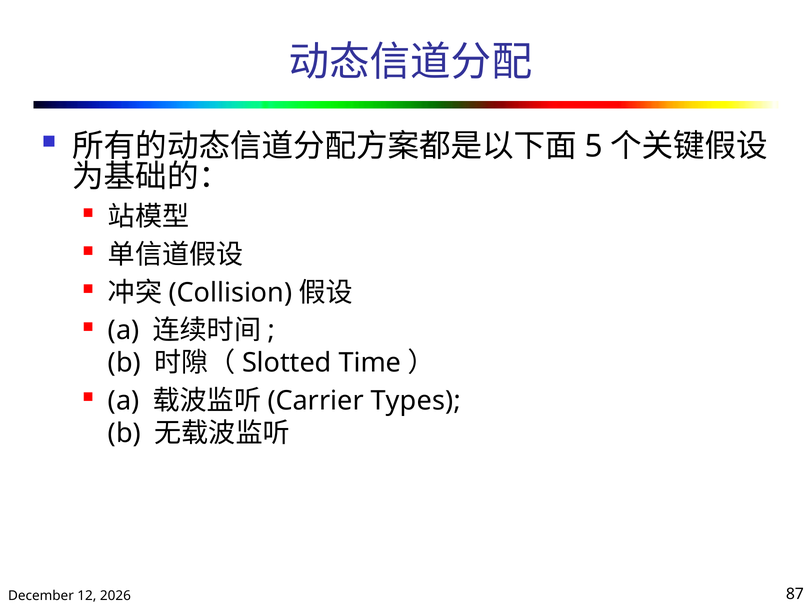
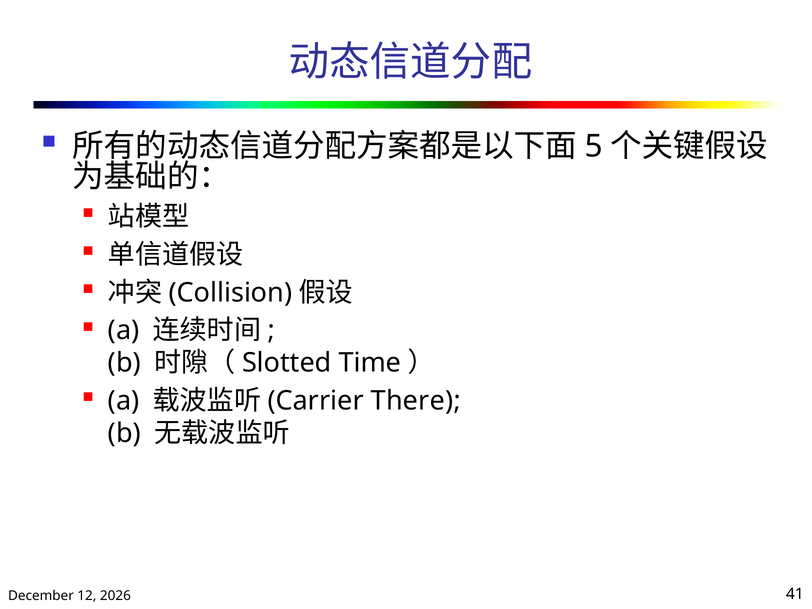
Types: Types -> There
87: 87 -> 41
